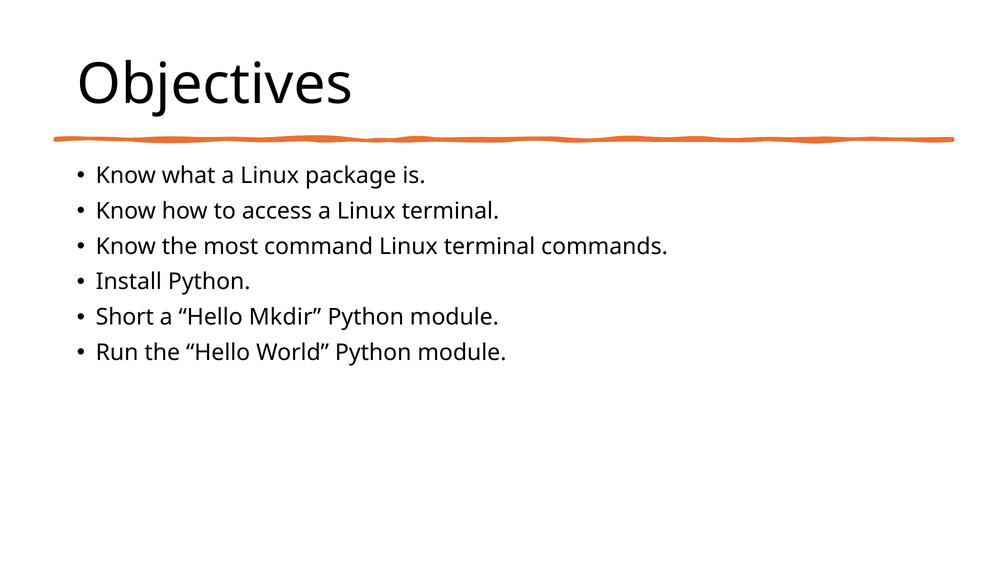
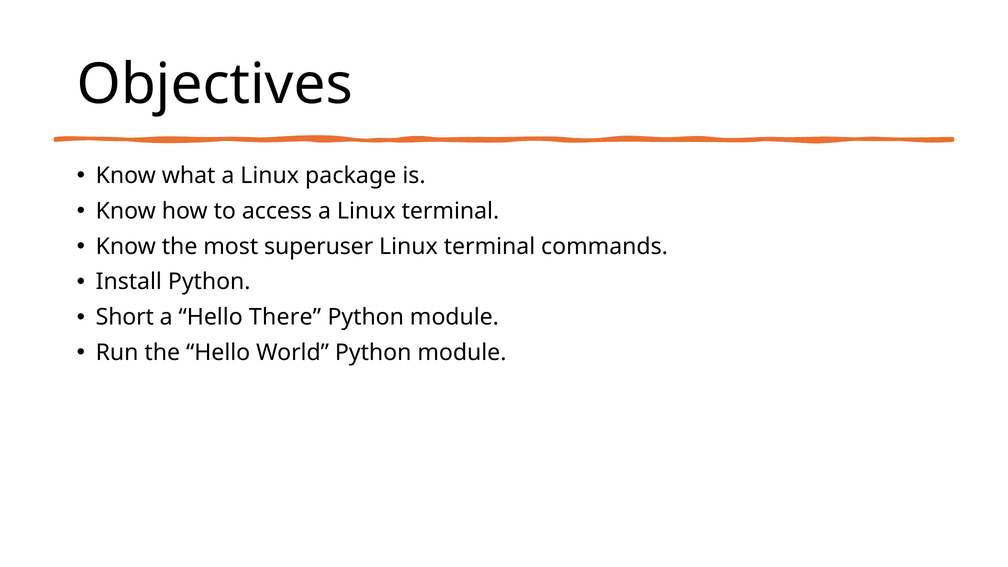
command: command -> superuser
Mkdir: Mkdir -> There
